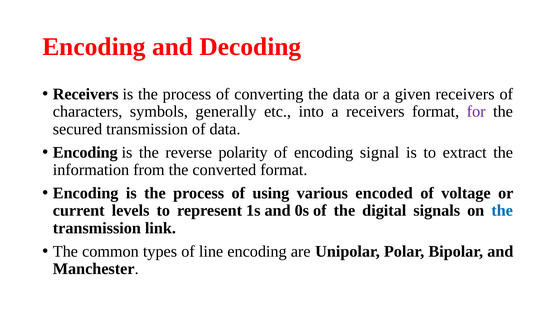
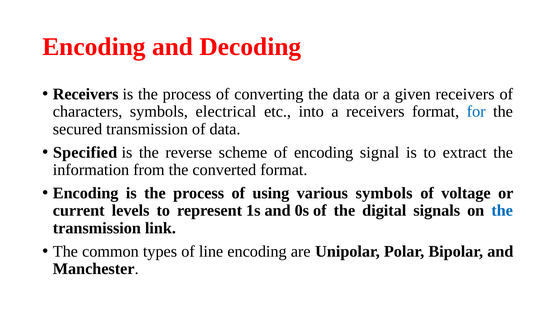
generally: generally -> electrical
for colour: purple -> blue
Encoding at (85, 152): Encoding -> Specified
polarity: polarity -> scheme
various encoded: encoded -> symbols
